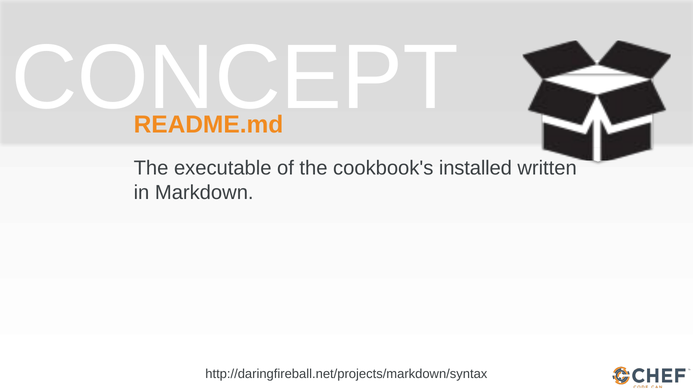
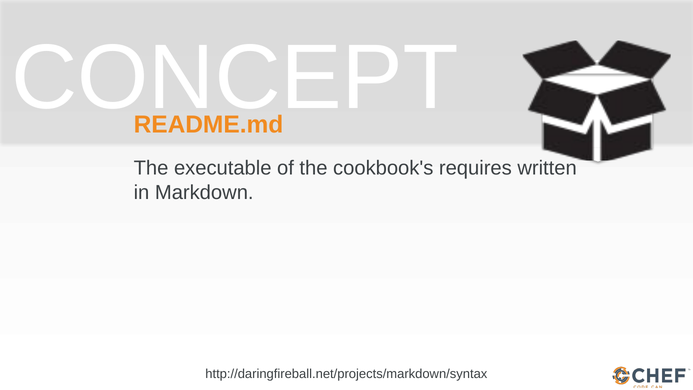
installed: installed -> requires
